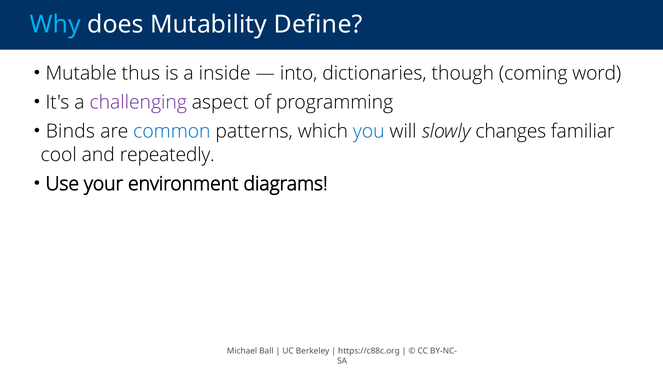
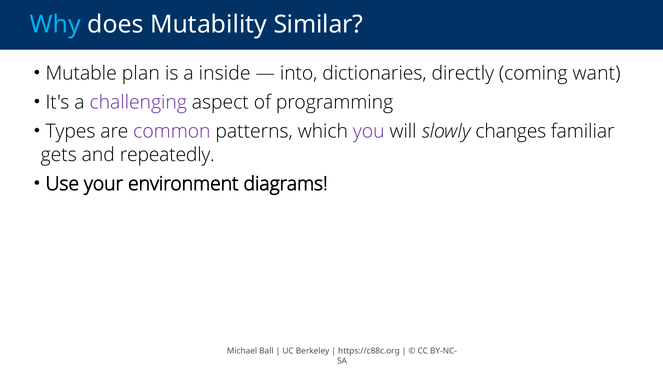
Define: Define -> Similar
thus: thus -> plan
though: though -> directly
word: word -> want
Binds: Binds -> Types
common colour: blue -> purple
you colour: blue -> purple
cool: cool -> gets
